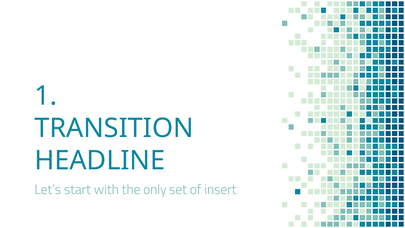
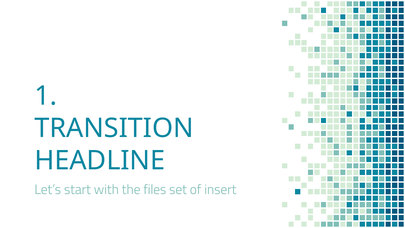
only: only -> files
